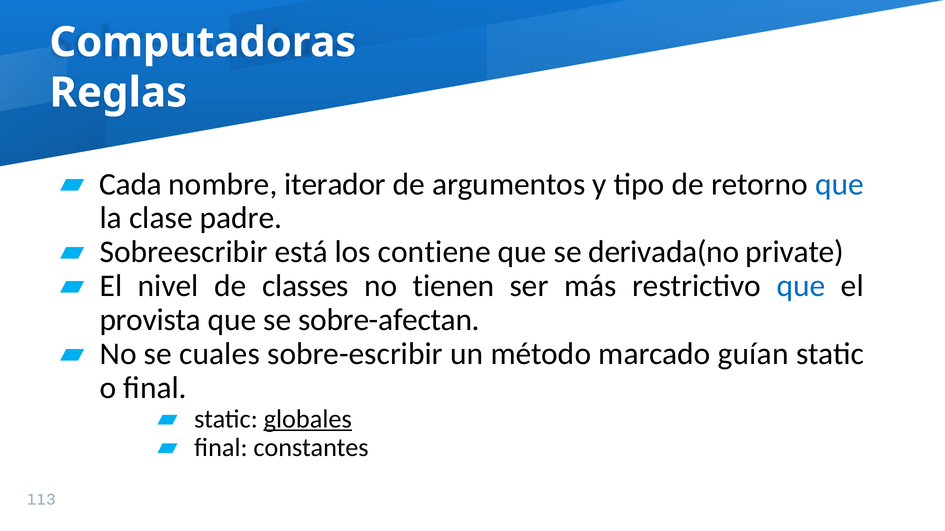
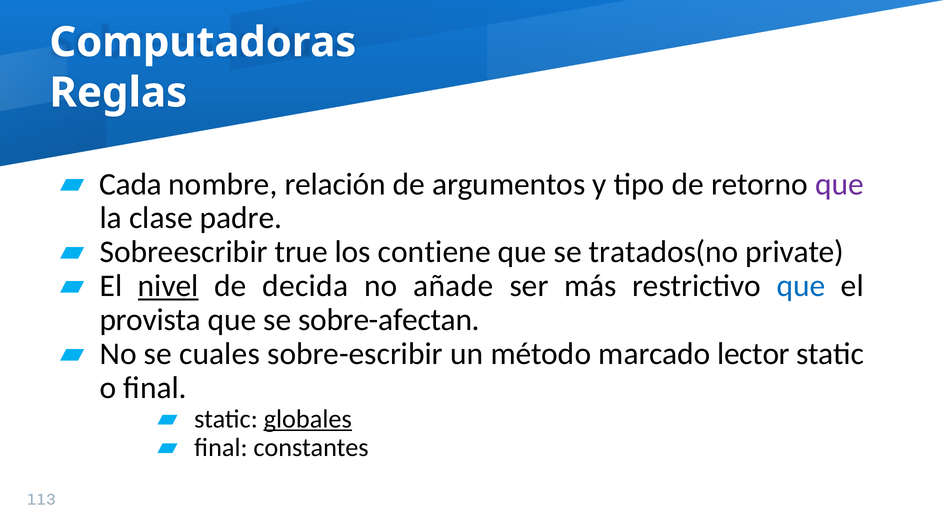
iterador: iterador -> relación
que at (839, 184) colour: blue -> purple
está: está -> true
derivada(no: derivada(no -> tratados(no
nivel underline: none -> present
classes: classes -> decida
tienen: tienen -> añade
guían: guían -> lector
